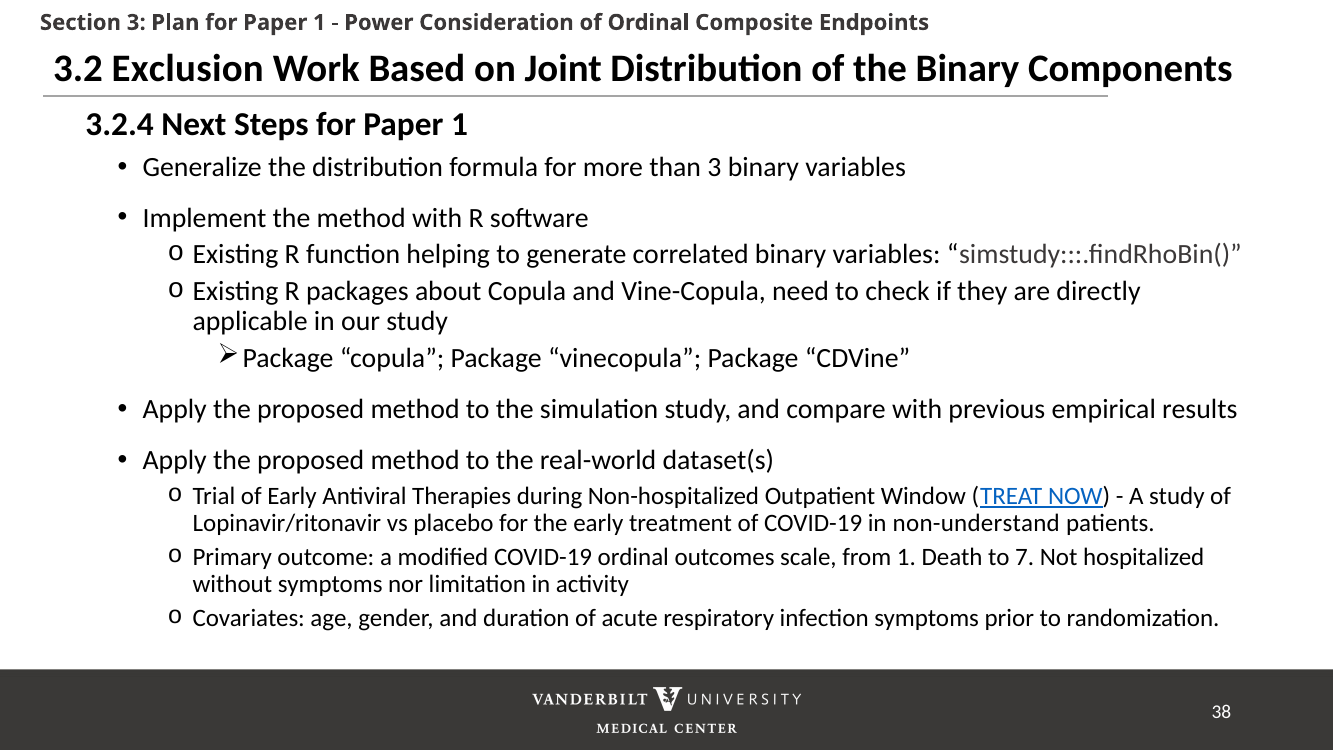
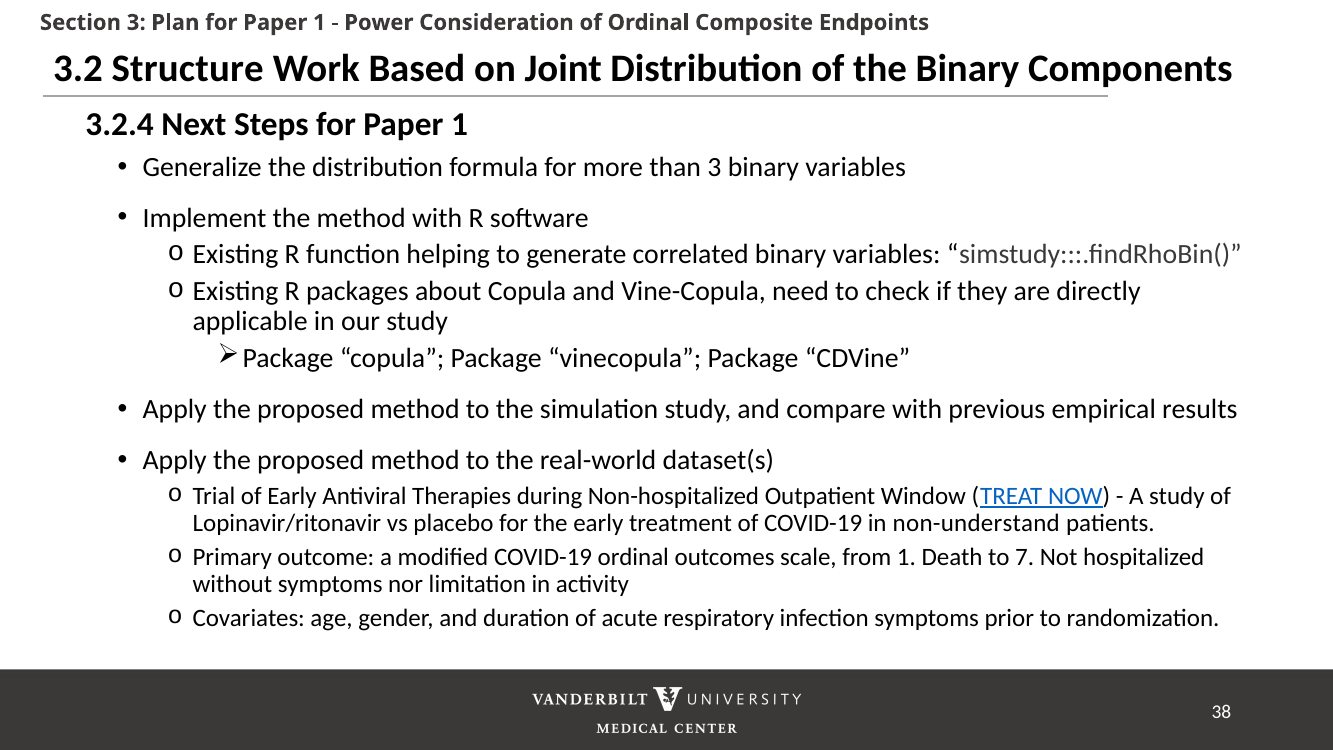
Exclusion: Exclusion -> Structure
